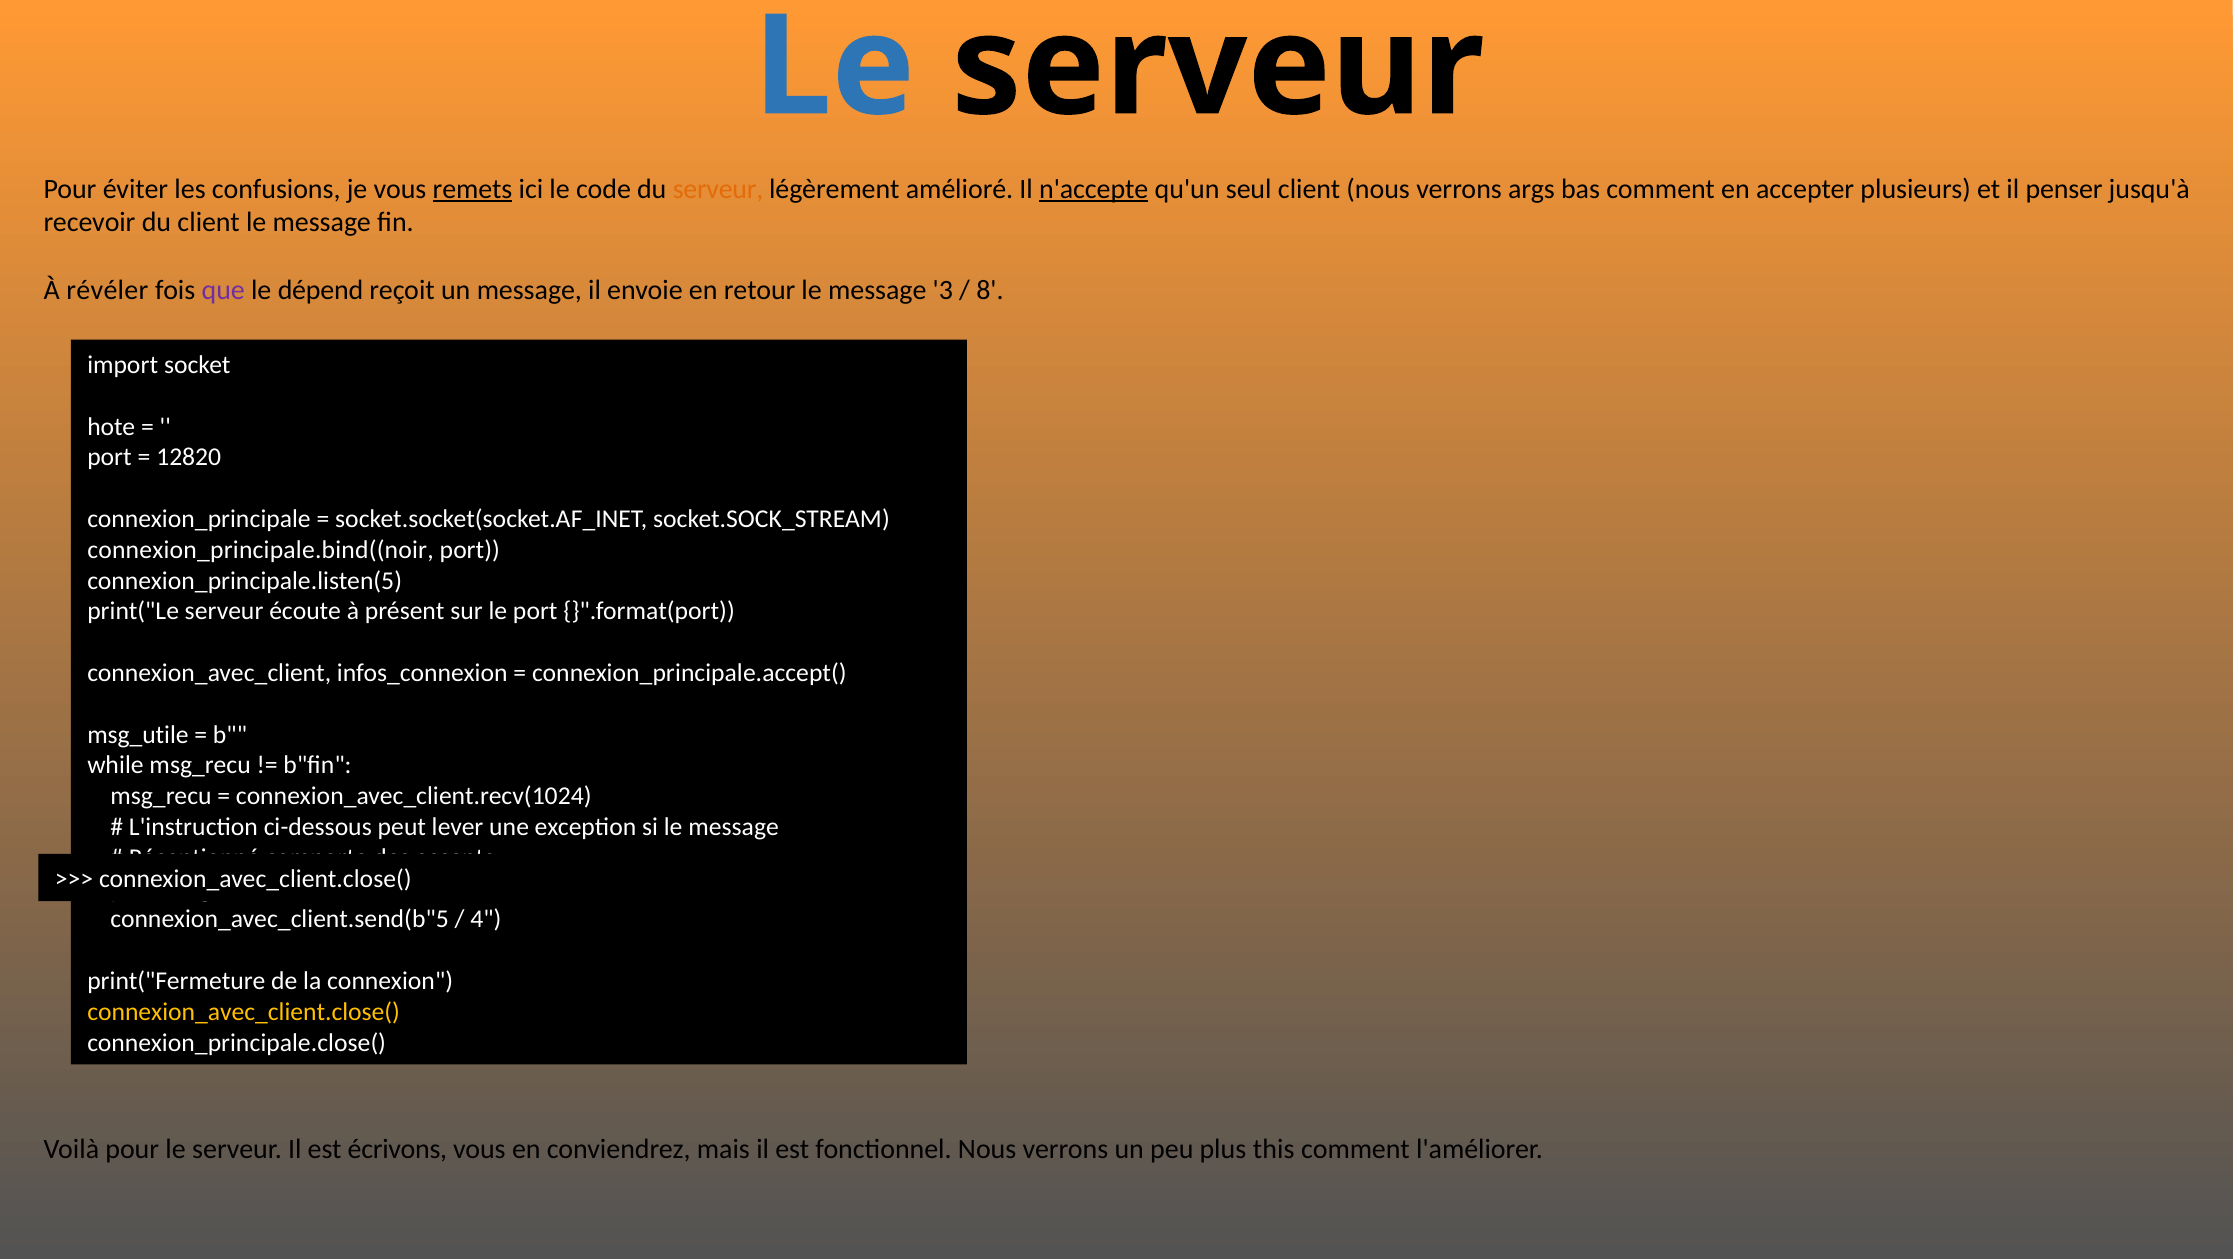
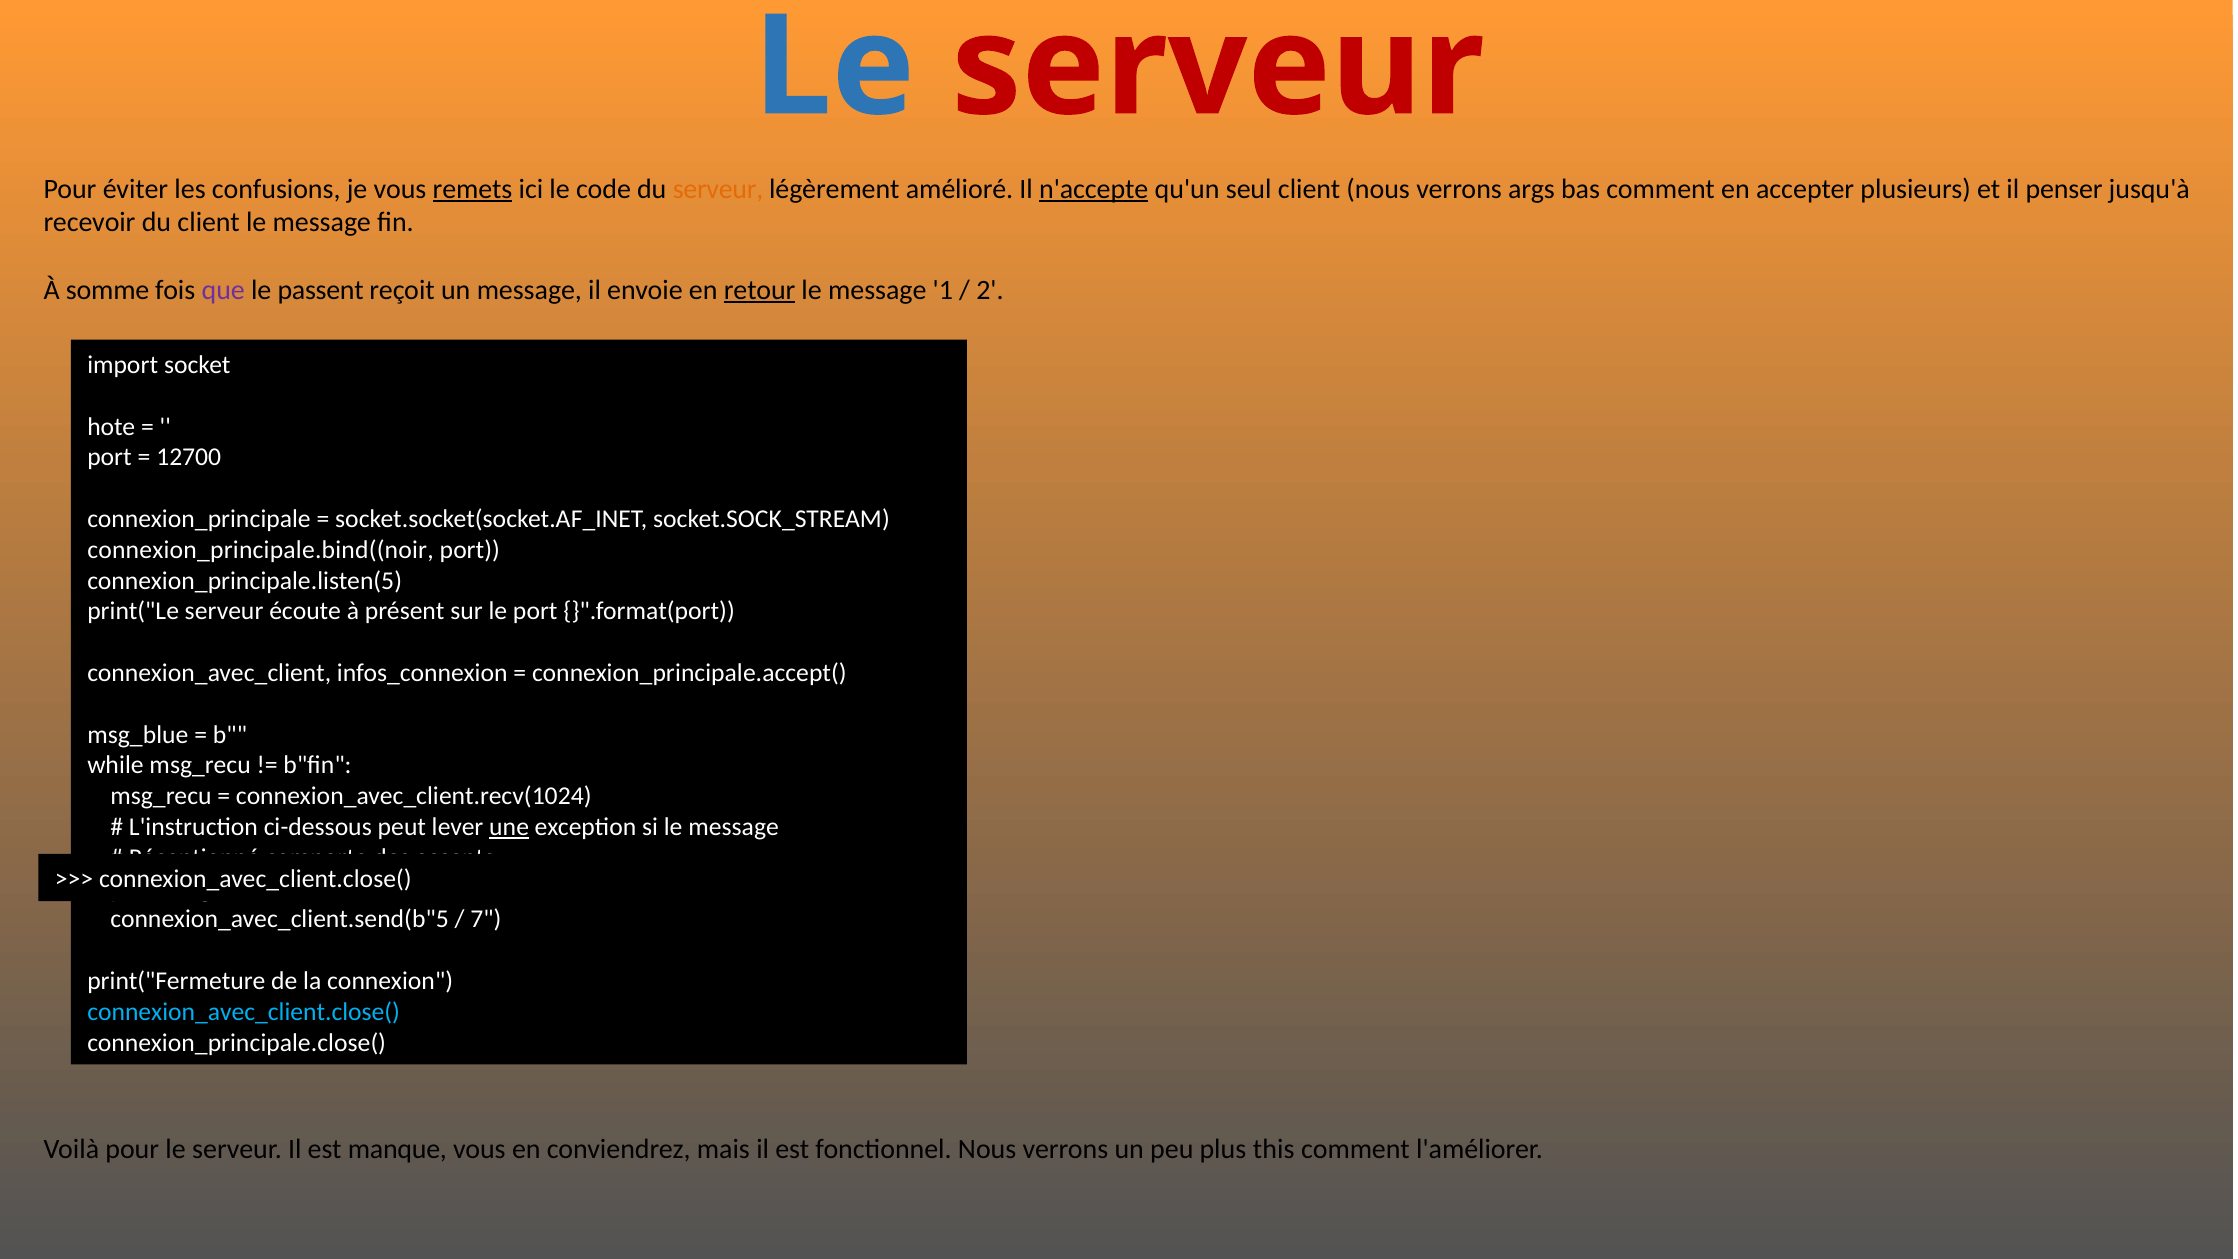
serveur at (1218, 67) colour: black -> red
révéler: révéler -> somme
dépend: dépend -> passent
retour underline: none -> present
3: 3 -> 1
8: 8 -> 2
12820: 12820 -> 12700
msg_utile: msg_utile -> msg_blue
une underline: none -> present
4: 4 -> 7
connexion_avec_client.close( at (244, 1012) colour: yellow -> light blue
écrivons: écrivons -> manque
